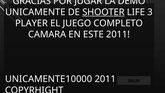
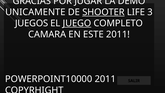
PLAYER: PLAYER -> JUEGOS
JUEGO underline: none -> present
UNICAMENTE10000: UNICAMENTE10000 -> POWERPOINT10000
